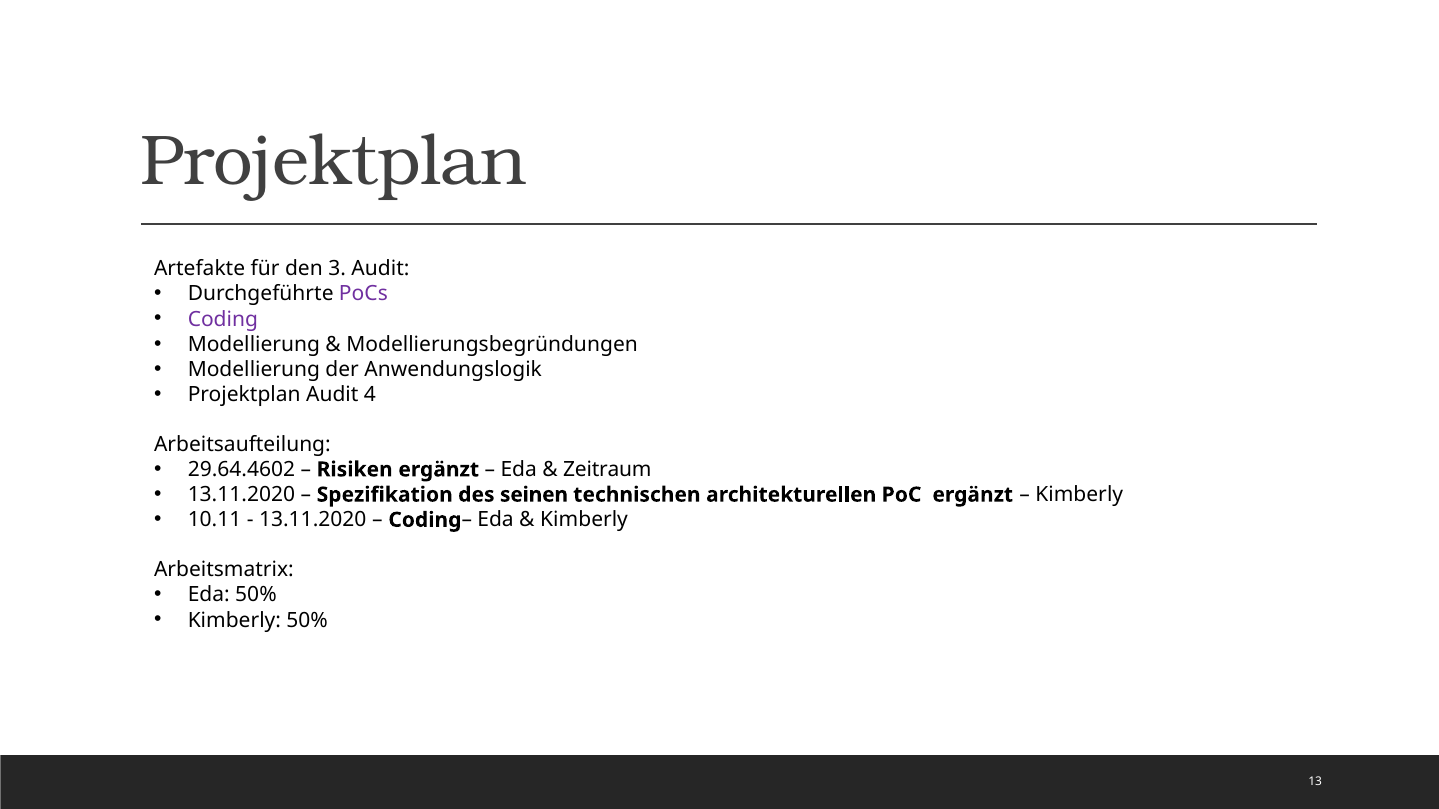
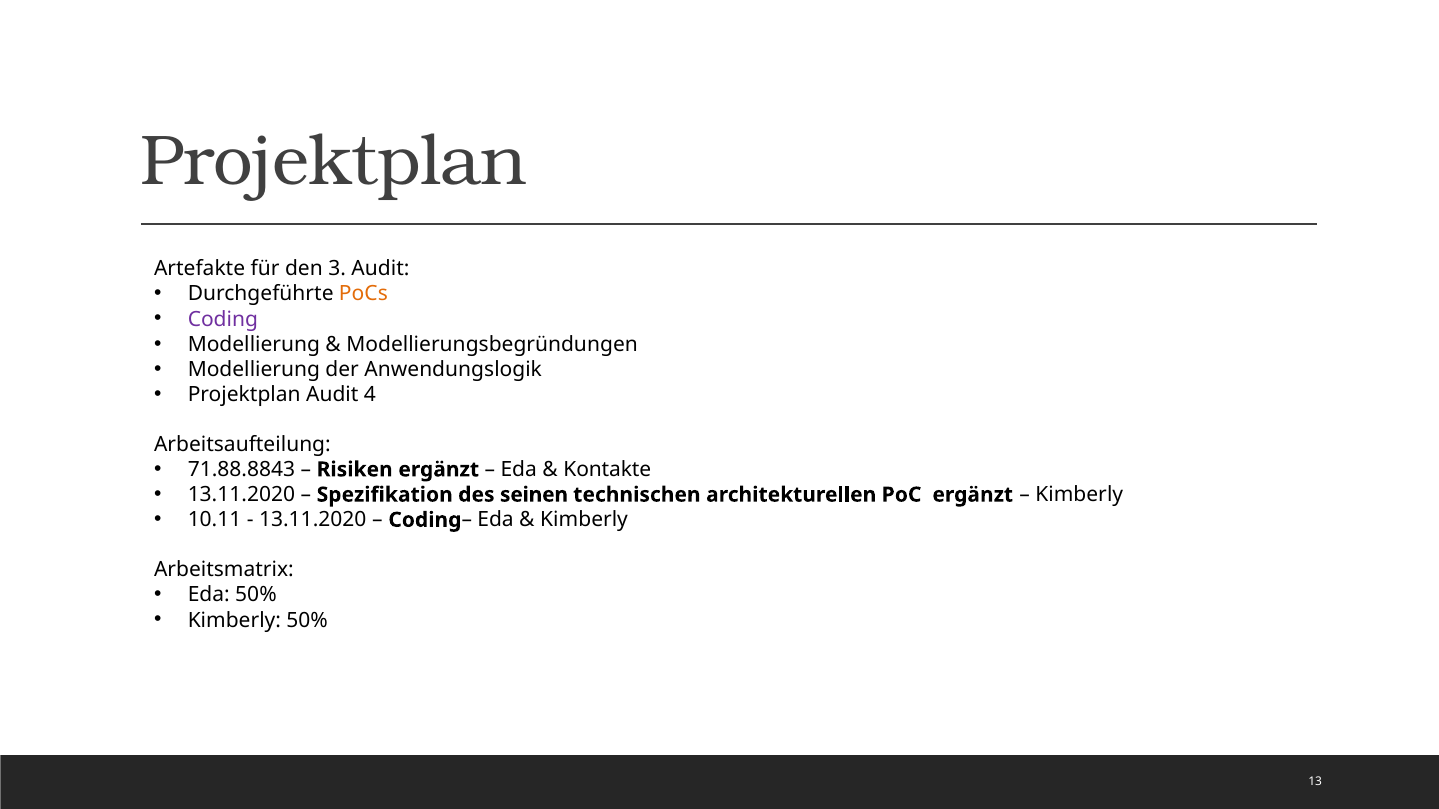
PoCs colour: purple -> orange
29.64.4602: 29.64.4602 -> 71.88.8843
Zeitraum: Zeitraum -> Kontakte
